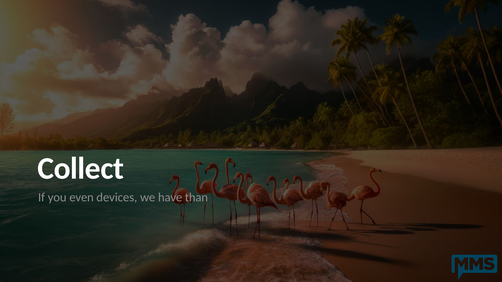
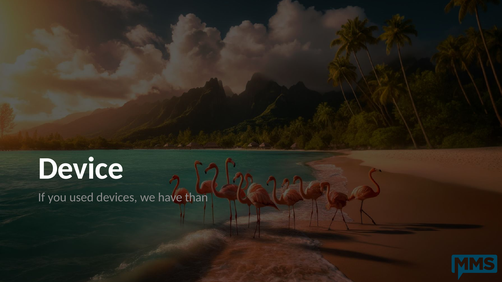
Collect: Collect -> Device
even: even -> used
